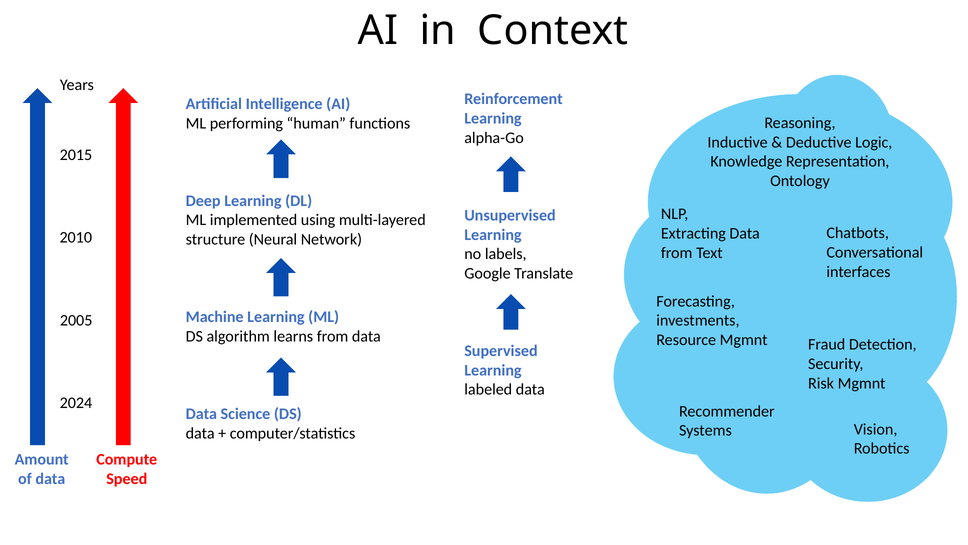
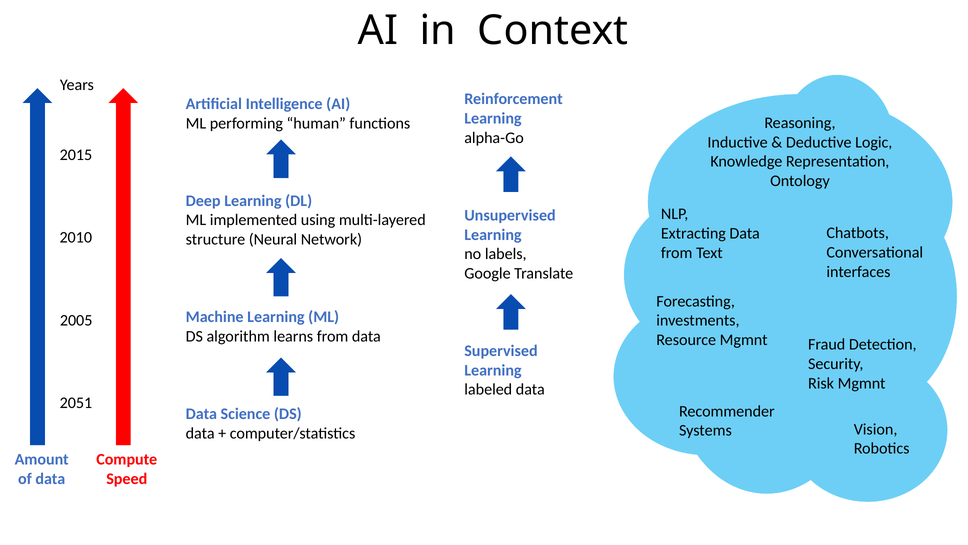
2024: 2024 -> 2051
